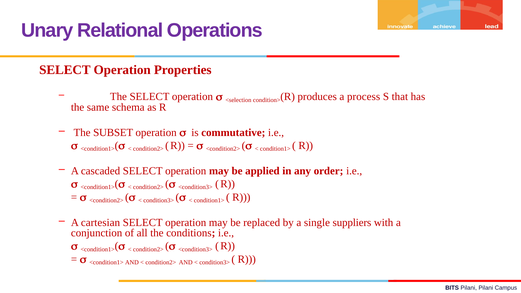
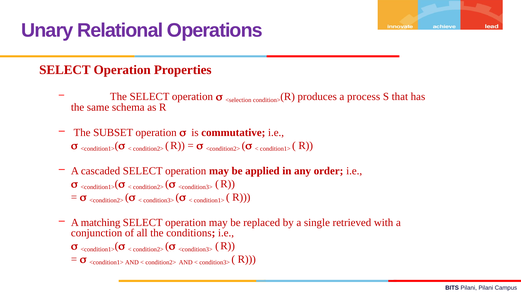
cartesian: cartesian -> matching
suppliers: suppliers -> retrieved
